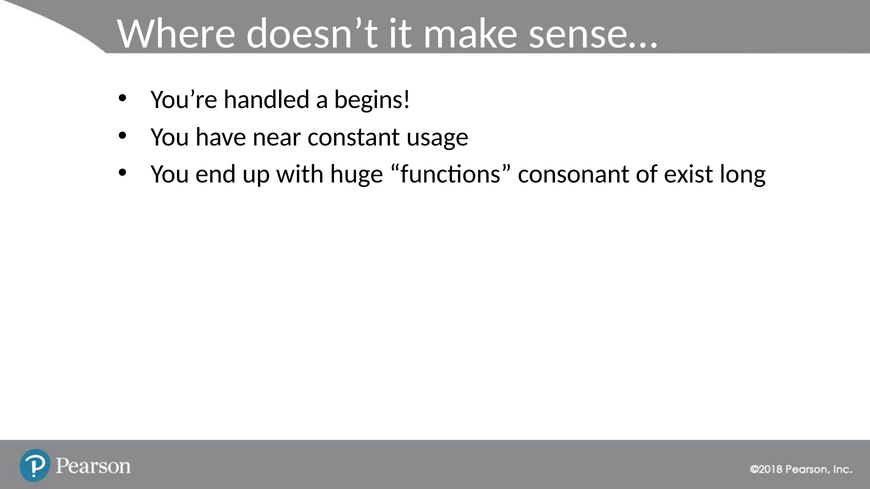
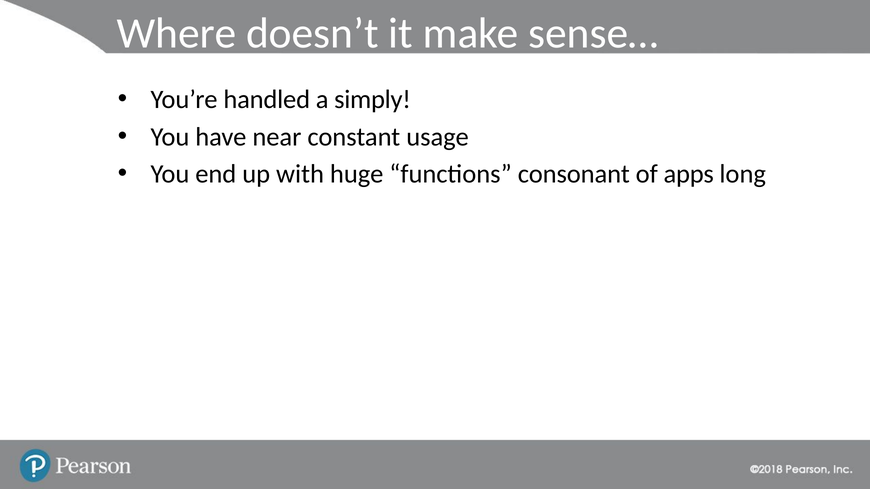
begins: begins -> simply
exist: exist -> apps
